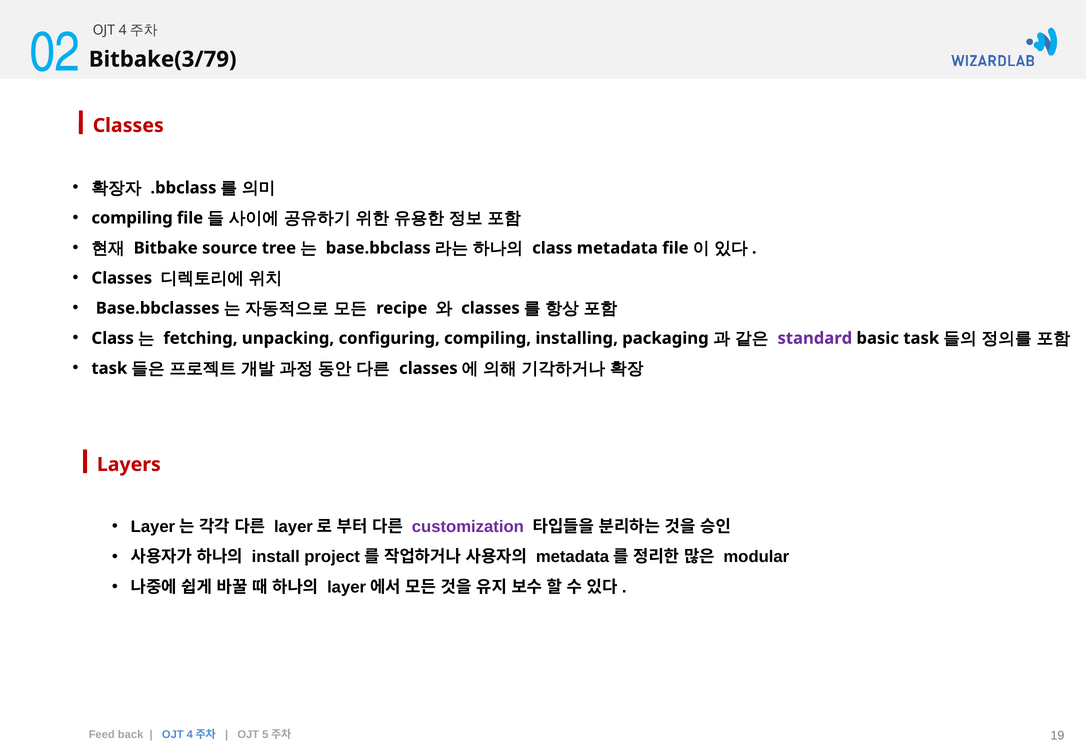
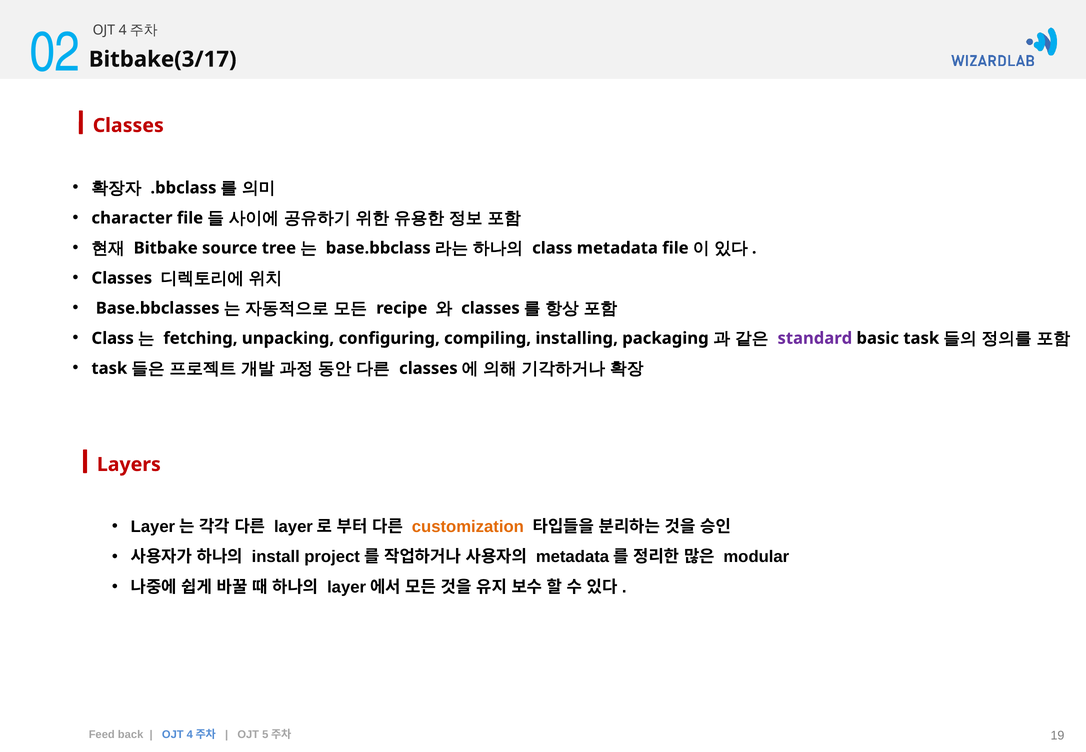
Bitbake(3/79: Bitbake(3/79 -> Bitbake(3/17
compiling at (132, 218): compiling -> character
customization colour: purple -> orange
